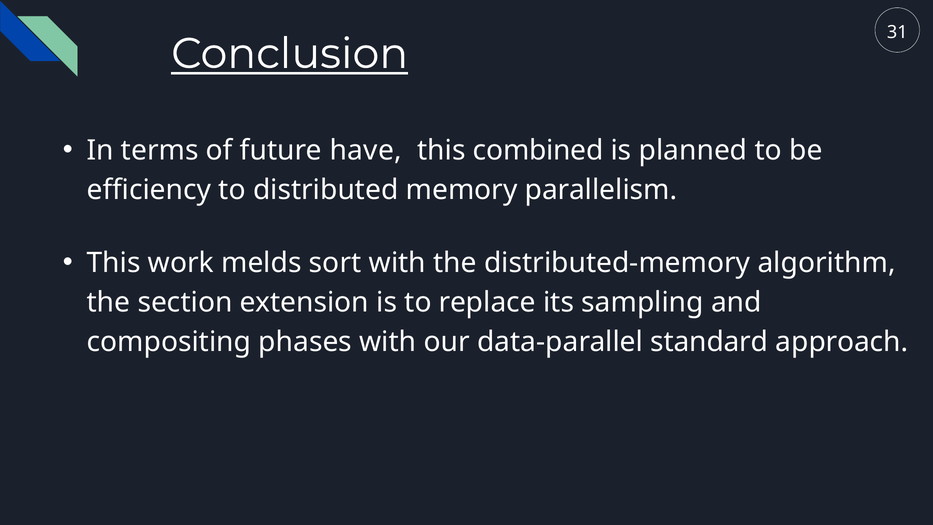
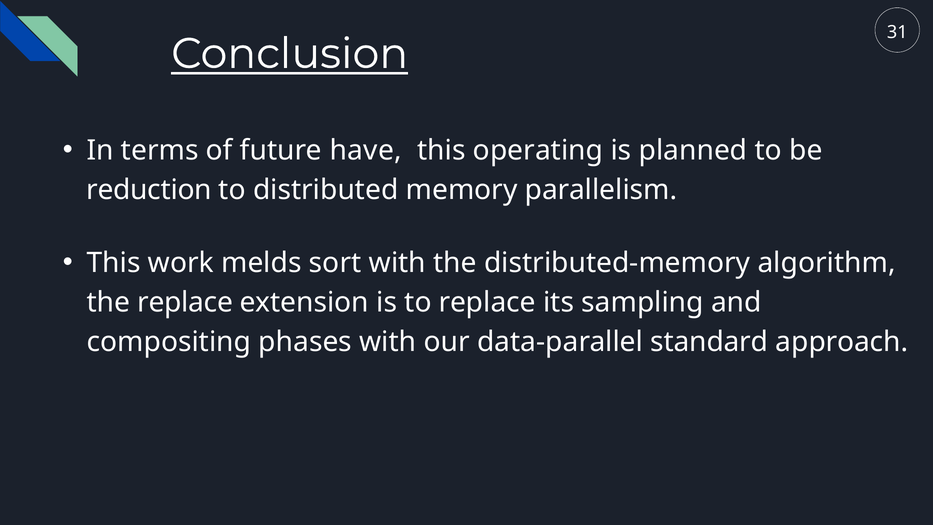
combined: combined -> operating
efficiency: efficiency -> reduction
the section: section -> replace
